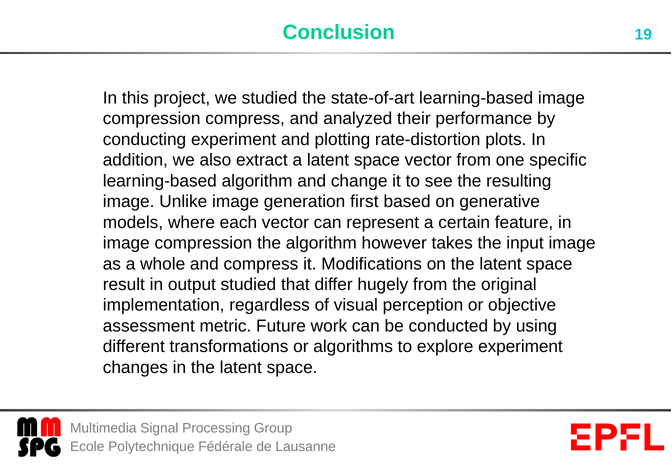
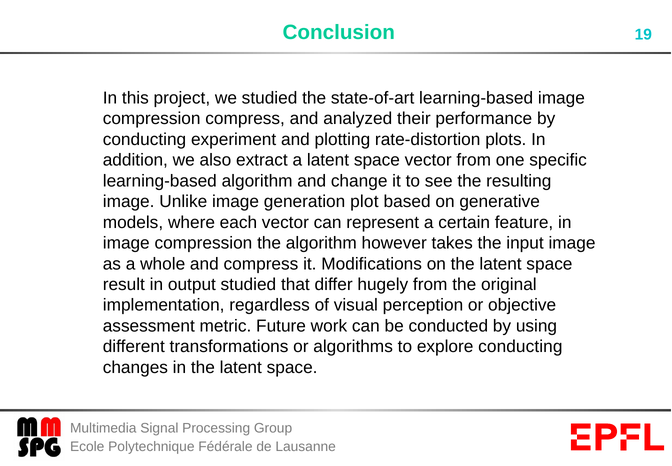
first: first -> plot
explore experiment: experiment -> conducting
